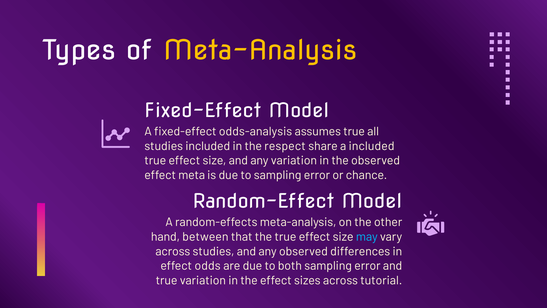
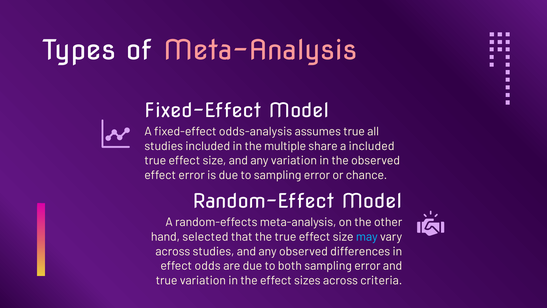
Meta-Analysis at (260, 50) colour: yellow -> pink
respect: respect -> multiple
effect meta: meta -> error
between: between -> selected
tutorial: tutorial -> criteria
